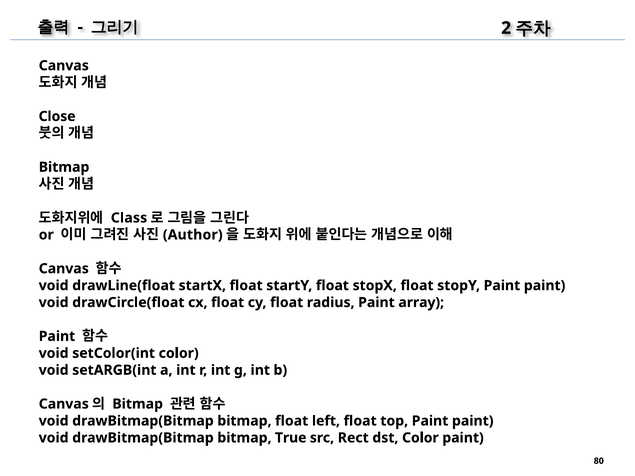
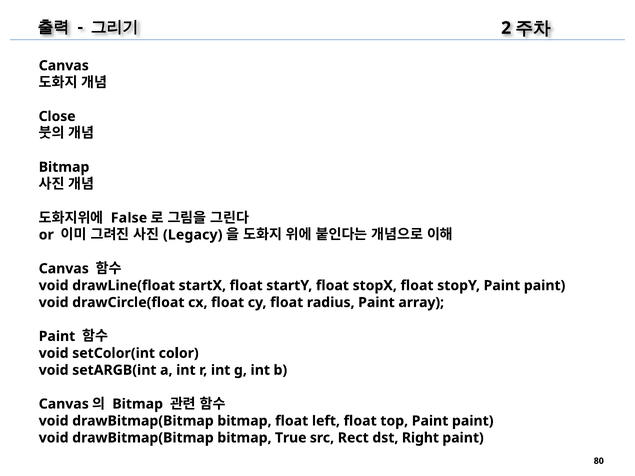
Class: Class -> False
Author: Author -> Legacy
dst Color: Color -> Right
